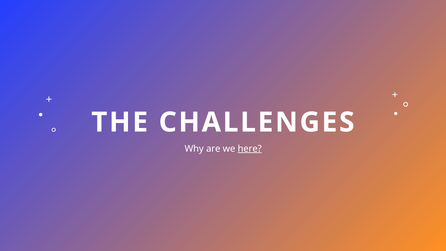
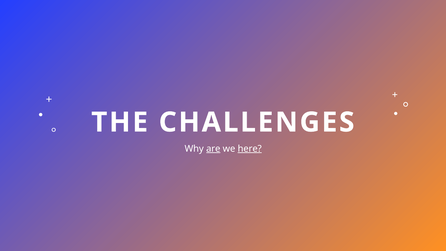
are underline: none -> present
